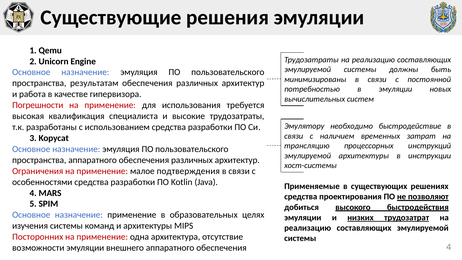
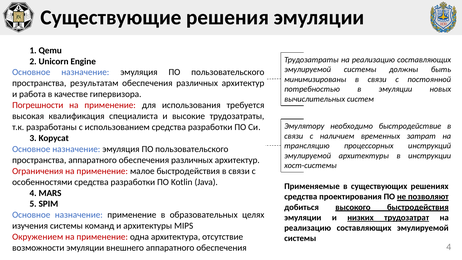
малое подтверждения: подтверждения -> быстродействия
Посторонних: Посторонних -> Окружением
